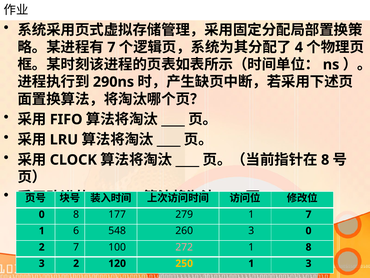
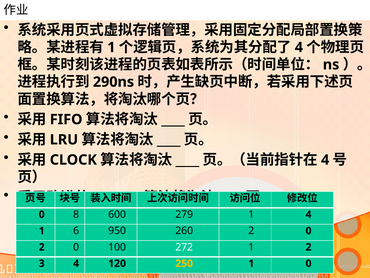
7 at (111, 47): 7 -> 1
8 at (325, 160): 8 -> 4
177: 177 -> 600
1 7: 7 -> 4
548: 548 -> 950
260 3: 3 -> 2
7 at (76, 247): 7 -> 0
272 colour: pink -> white
1 8: 8 -> 2
3 2: 2 -> 4
1 3: 3 -> 0
